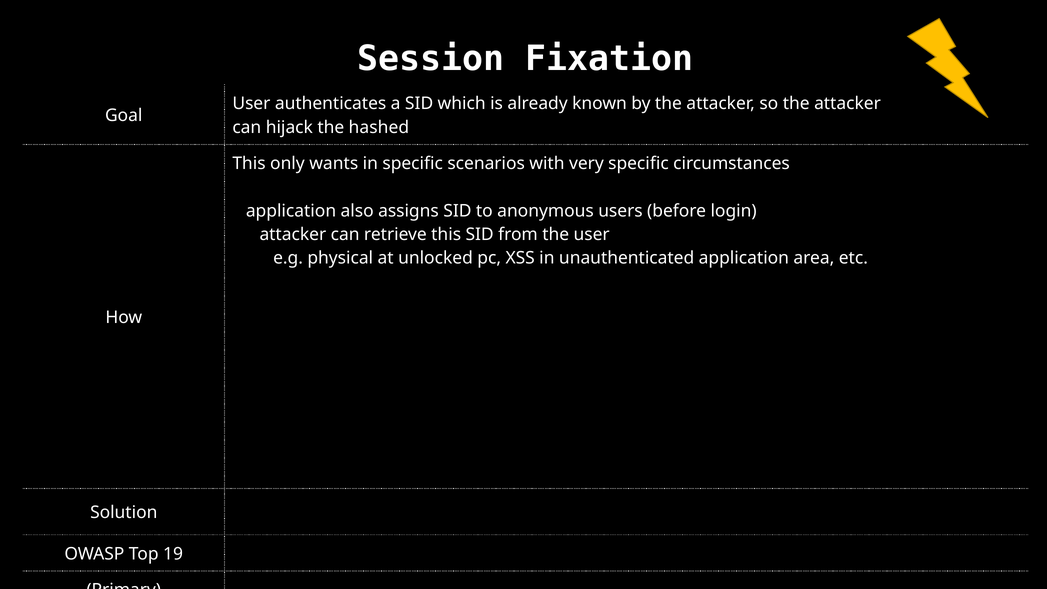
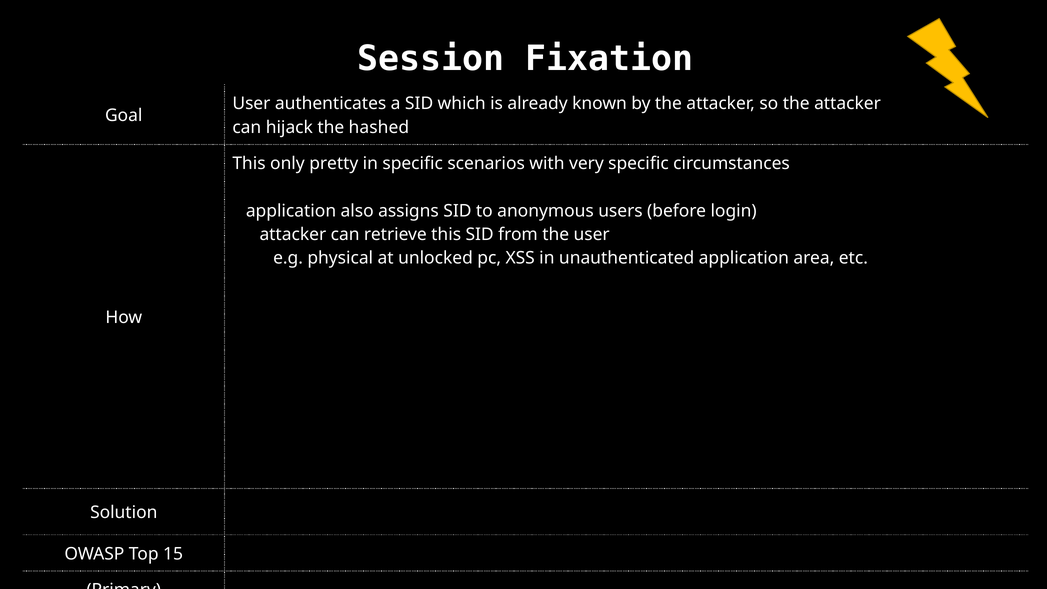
wants: wants -> pretty
19: 19 -> 15
